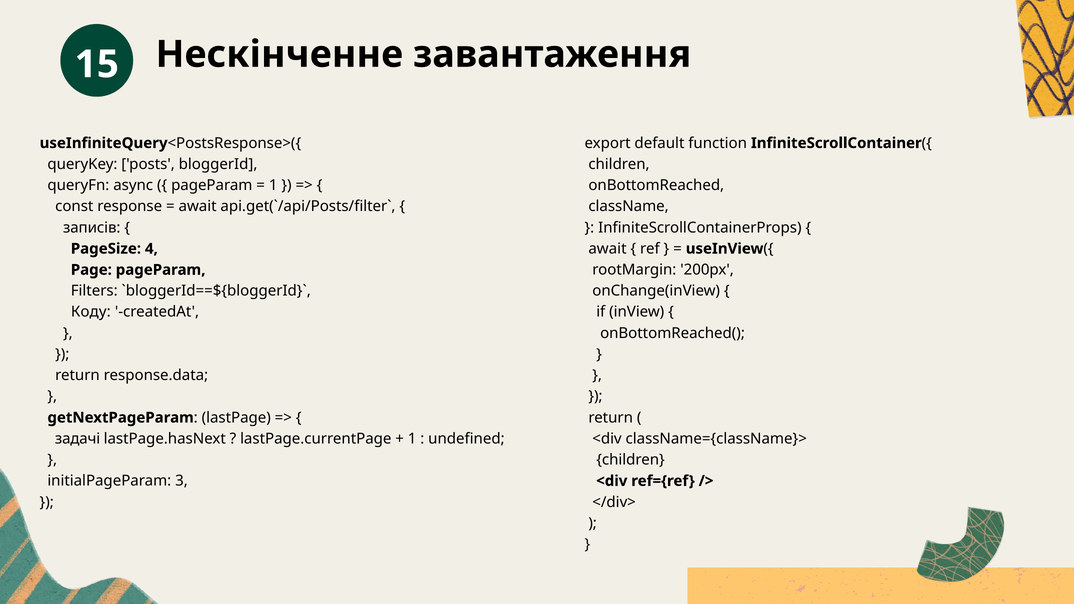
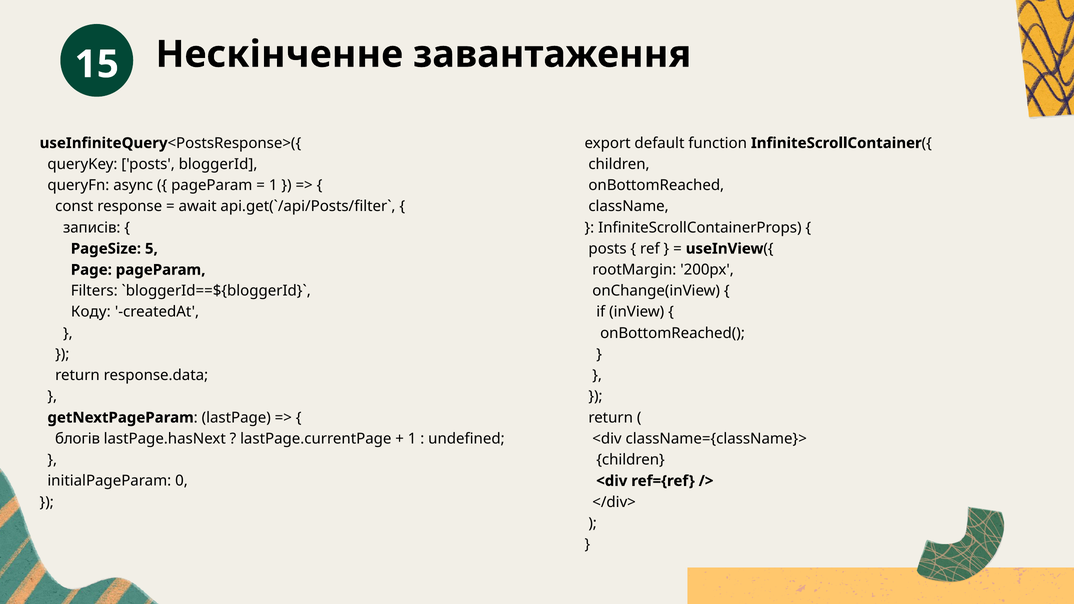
await at (607, 249): await -> posts
4: 4 -> 5
задачі: задачі -> блогів
3: 3 -> 0
